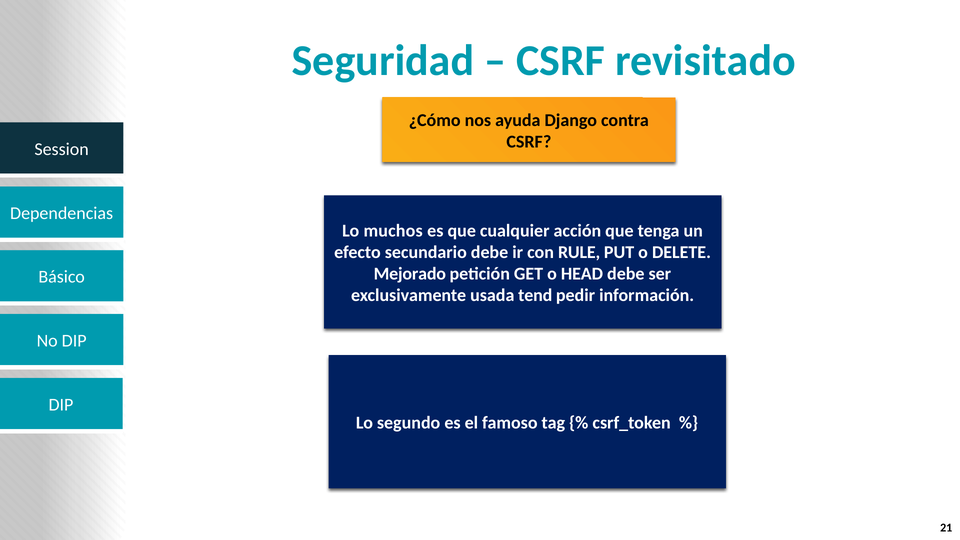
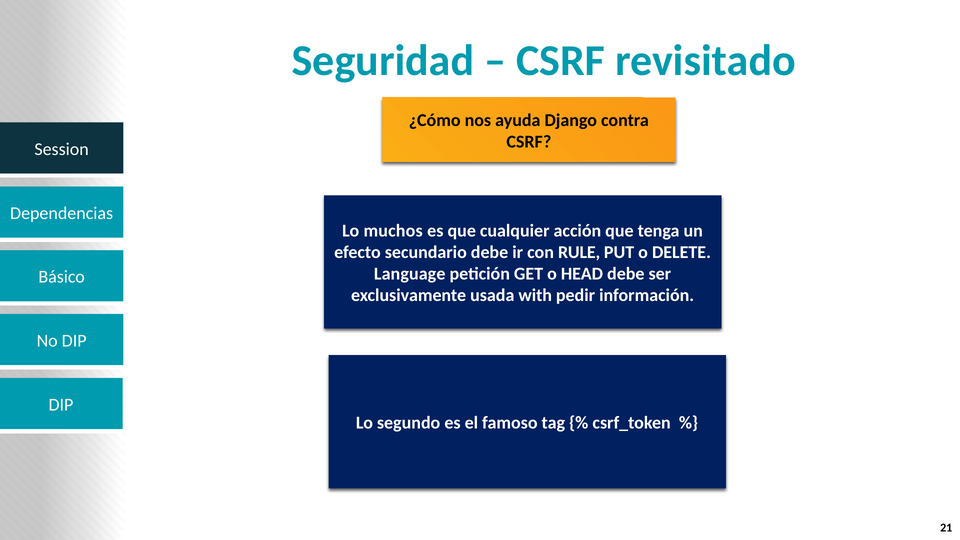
Mejorado: Mejorado -> Language
tend: tend -> with
